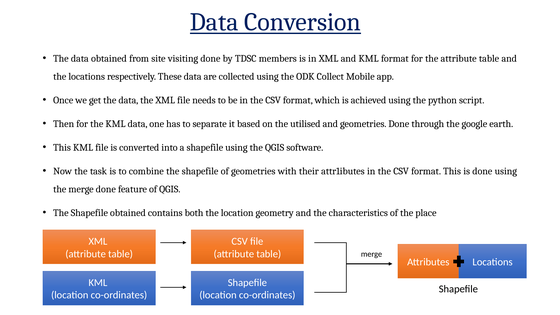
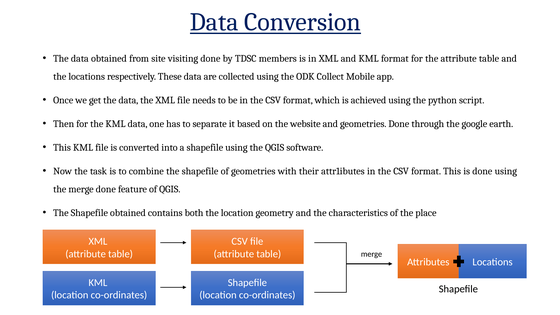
utilised: utilised -> website
